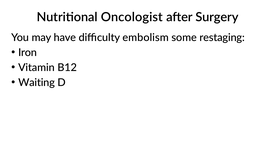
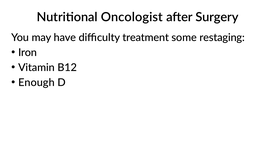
embolism: embolism -> treatment
Waiting: Waiting -> Enough
